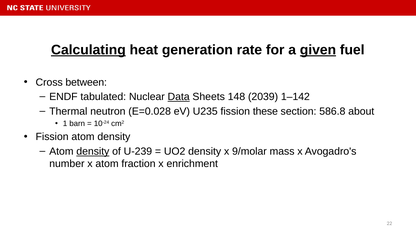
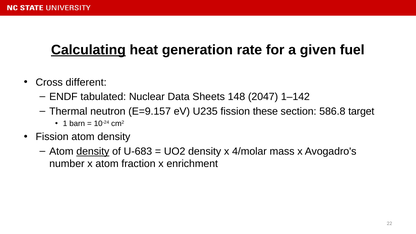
given underline: present -> none
between: between -> different
Data underline: present -> none
2039: 2039 -> 2047
E=0.028: E=0.028 -> E=9.157
about: about -> target
U-239: U-239 -> U-683
9/molar: 9/molar -> 4/molar
